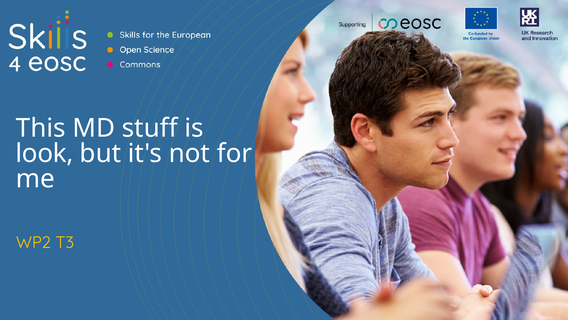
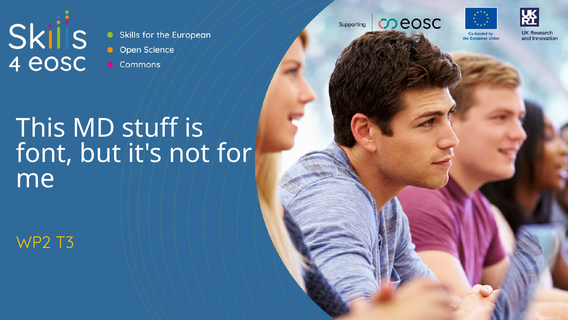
look: look -> font
